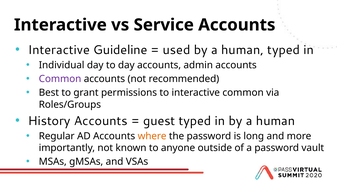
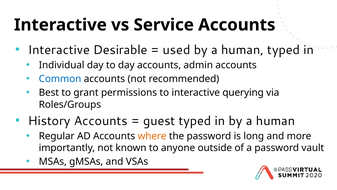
Guideline: Guideline -> Desirable
Common at (60, 79) colour: purple -> blue
interactive common: common -> querying
